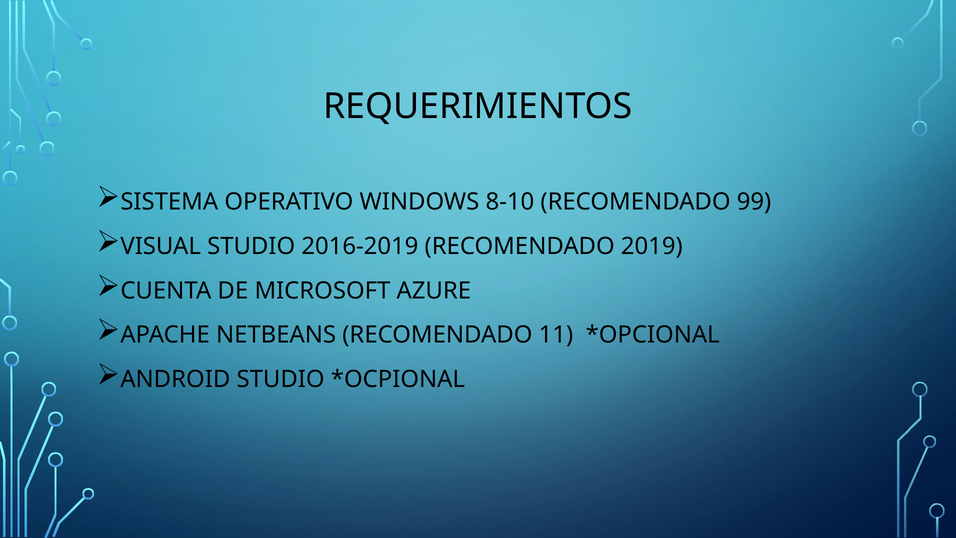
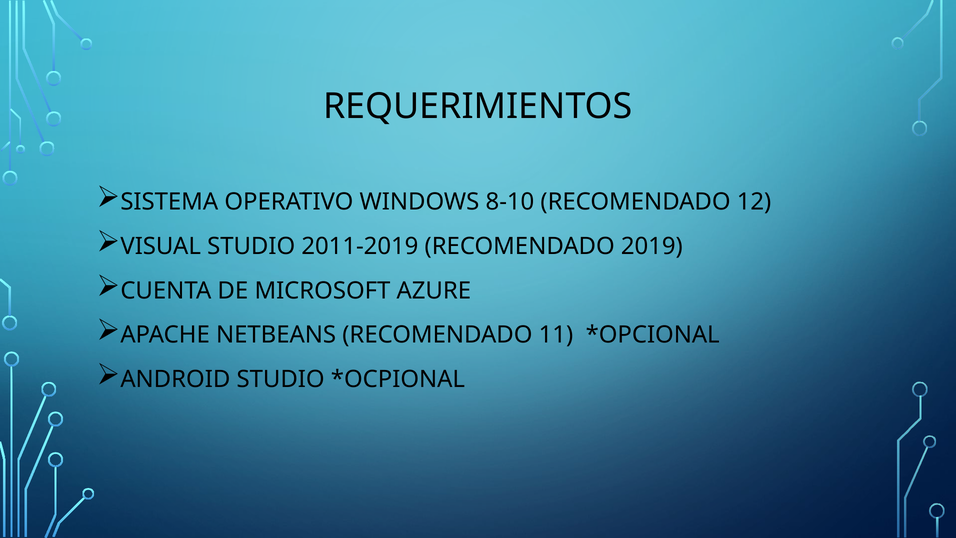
99: 99 -> 12
2016-2019: 2016-2019 -> 2011-2019
